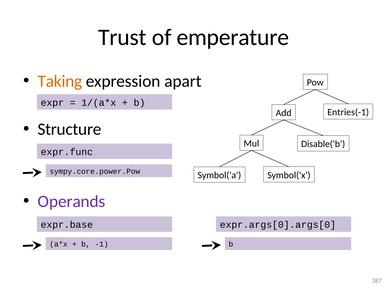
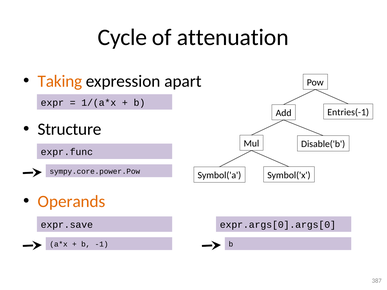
Trust: Trust -> Cycle
emperature: emperature -> attenuation
Operands colour: purple -> orange
expr.base: expr.base -> expr.save
